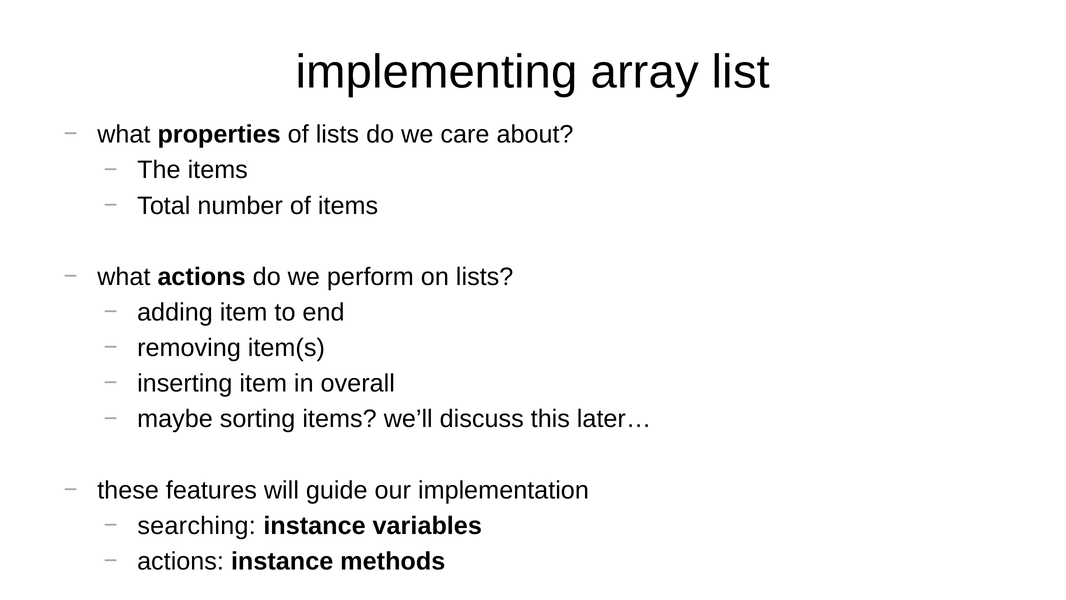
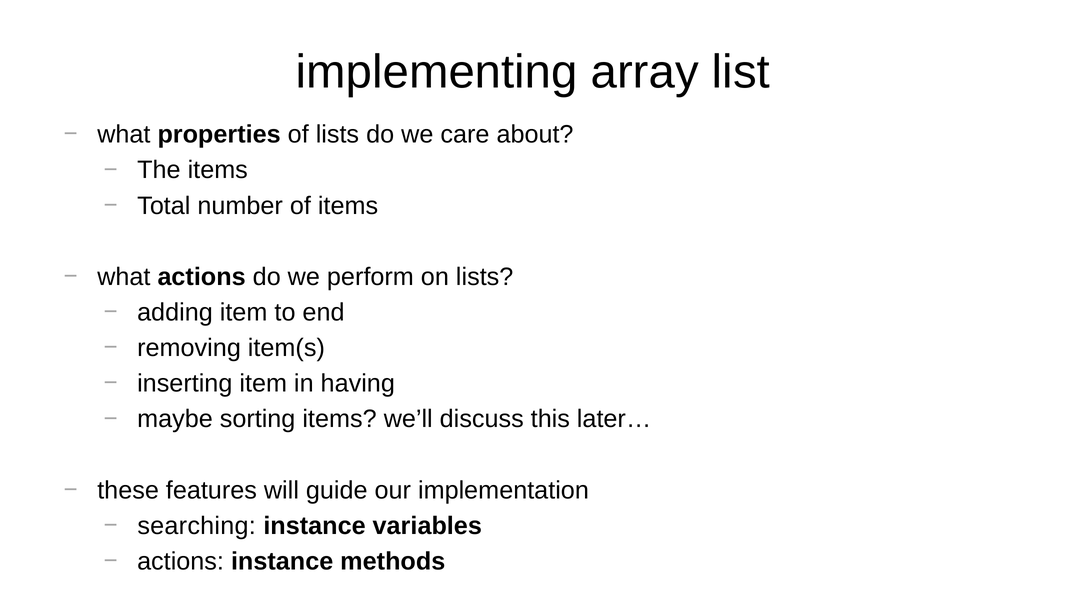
overall: overall -> having
